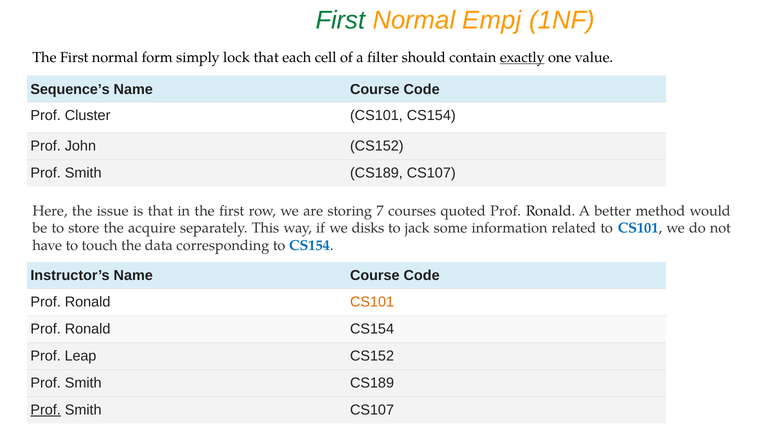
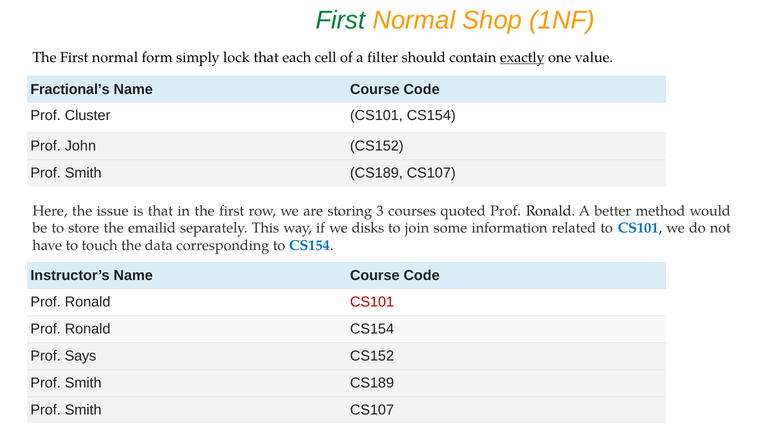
Empj: Empj -> Shop
Sequence’s: Sequence’s -> Fractional’s
7: 7 -> 3
acquire: acquire -> emailid
jack: jack -> join
CS101 at (372, 302) colour: orange -> red
Leap: Leap -> Says
Prof at (46, 409) underline: present -> none
